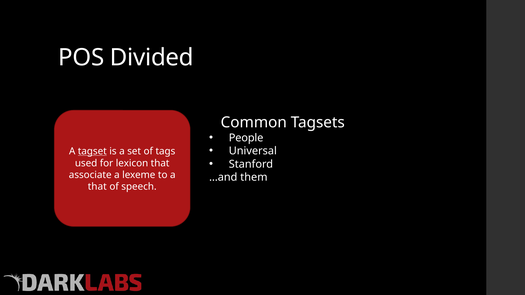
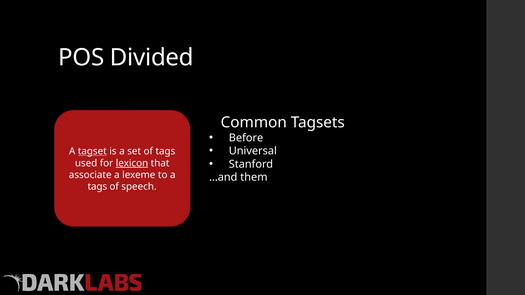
People: People -> Before
lexicon underline: none -> present
that at (97, 187): that -> tags
